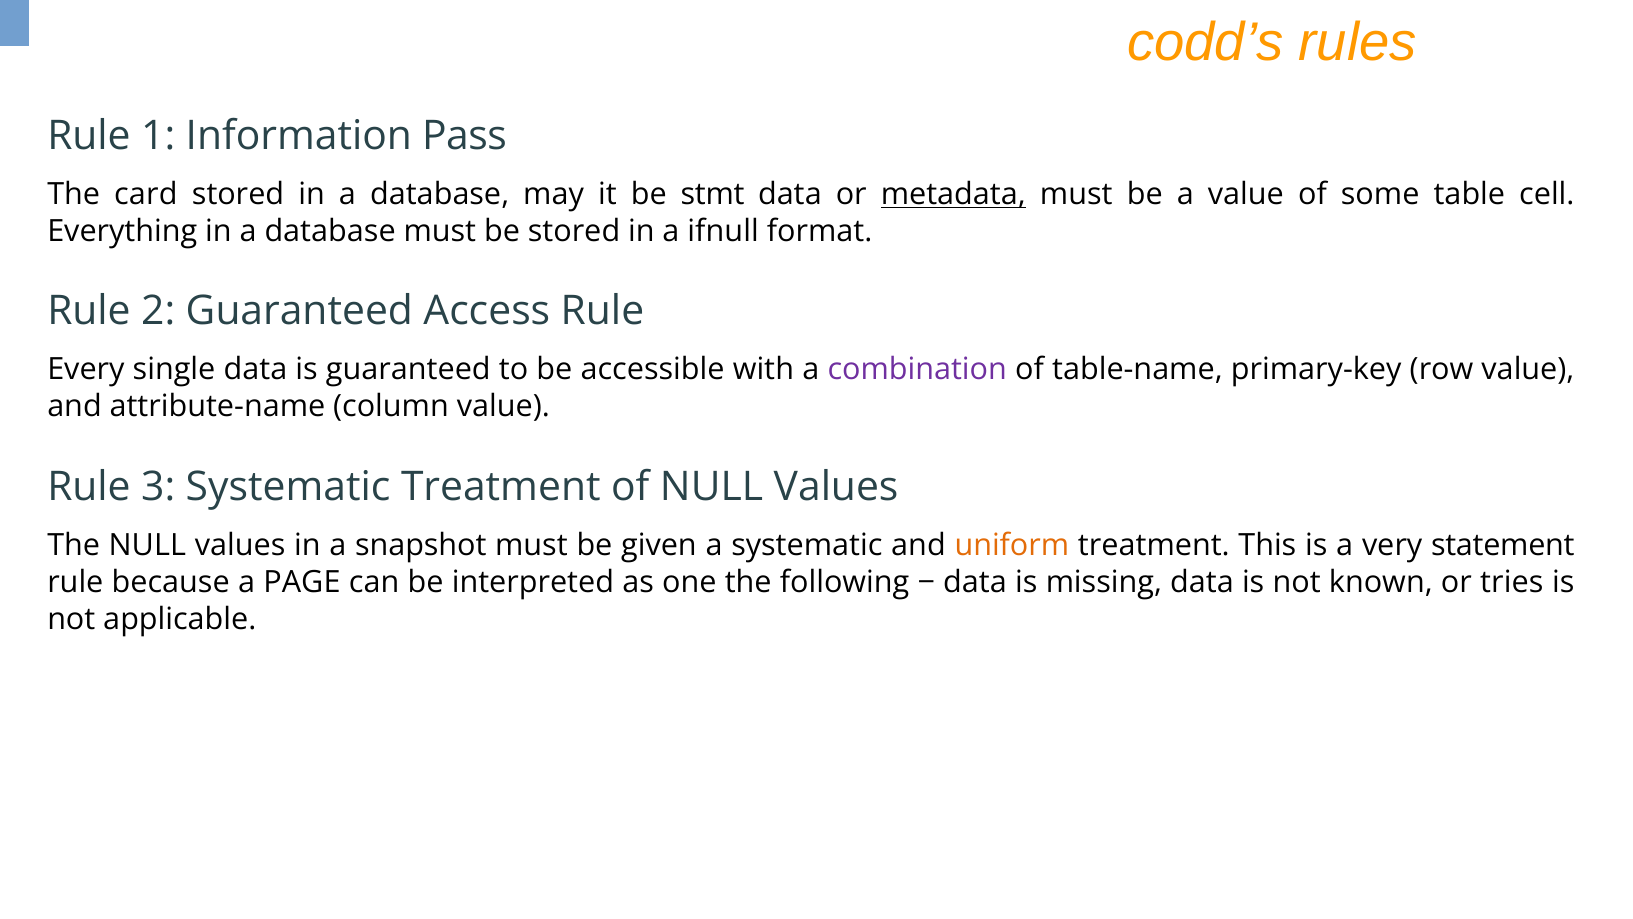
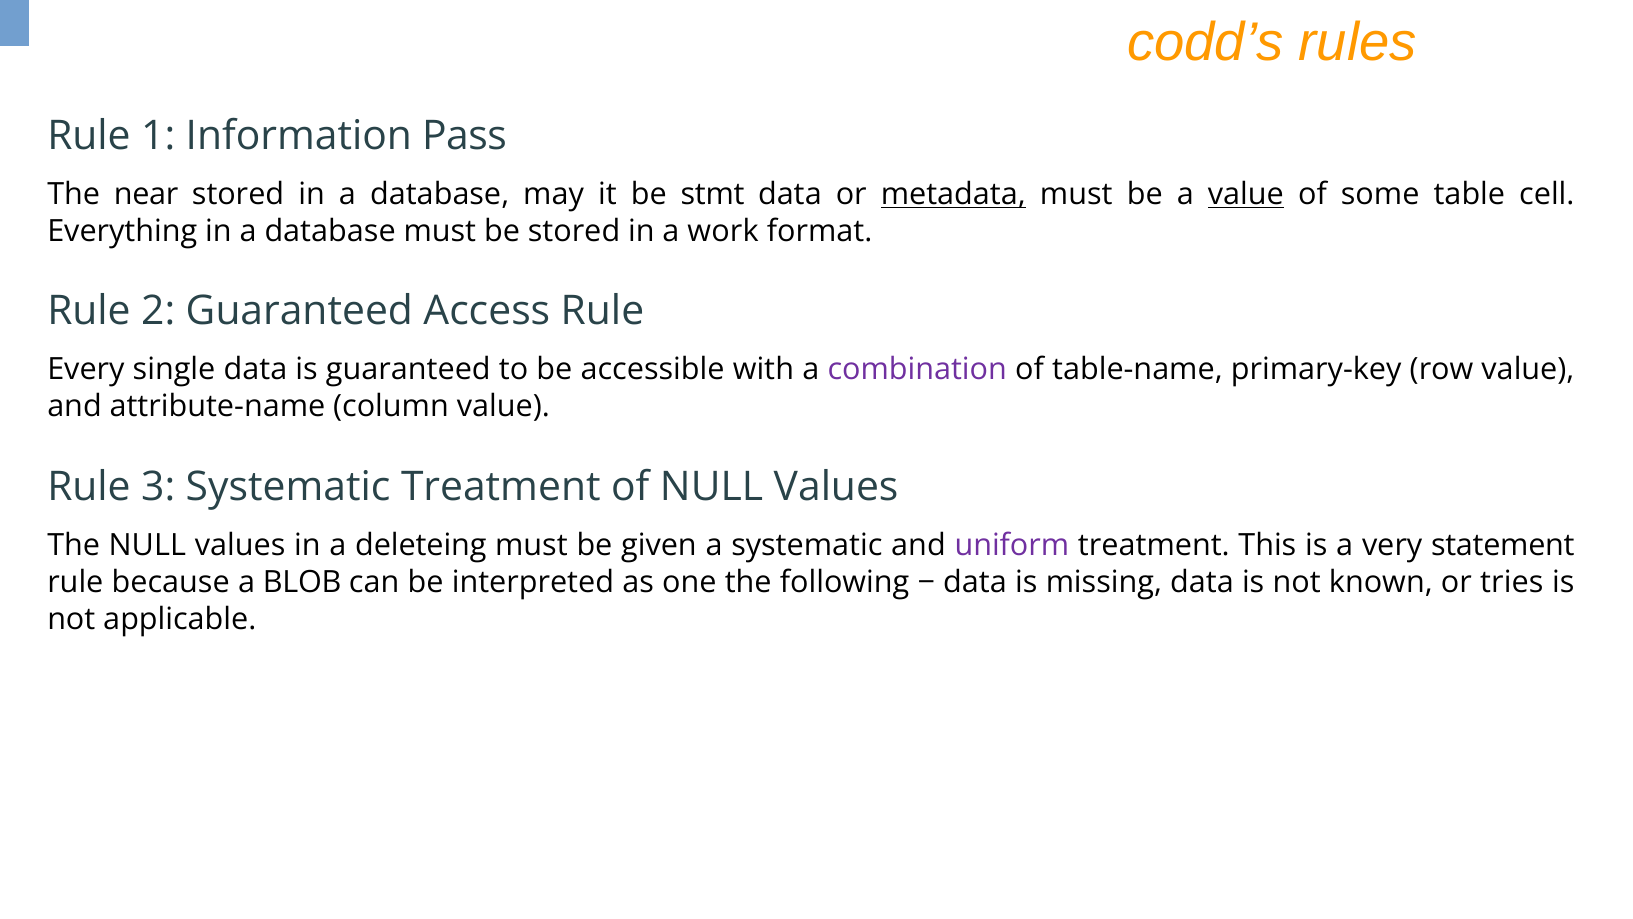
card: card -> near
value at (1246, 194) underline: none -> present
ifnull: ifnull -> work
snapshot: snapshot -> deleteing
uniform colour: orange -> purple
PAGE: PAGE -> BLOB
